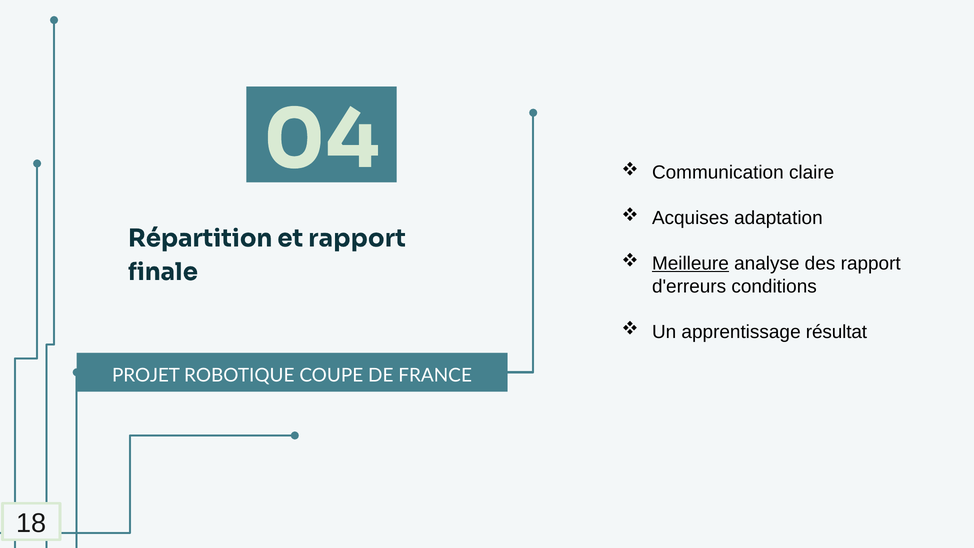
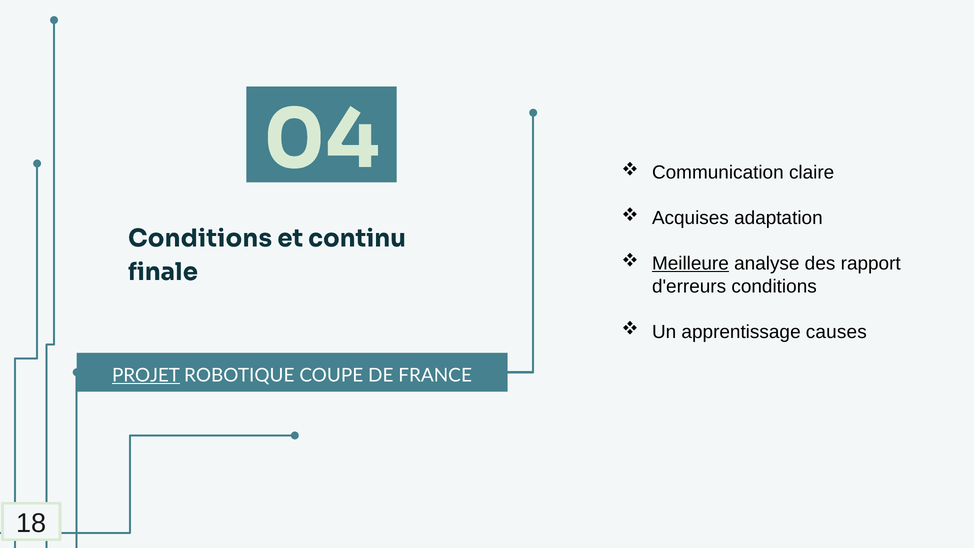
Répartition at (200, 238): Répartition -> Conditions
et rapport: rapport -> continu
résultat: résultat -> causes
PROJET underline: none -> present
